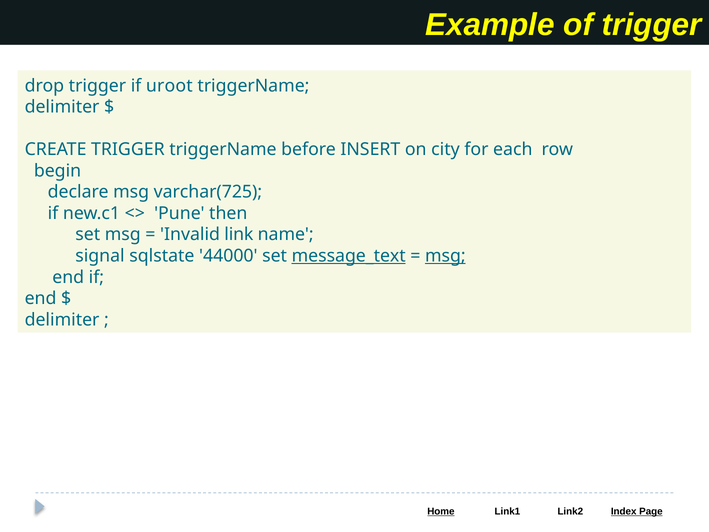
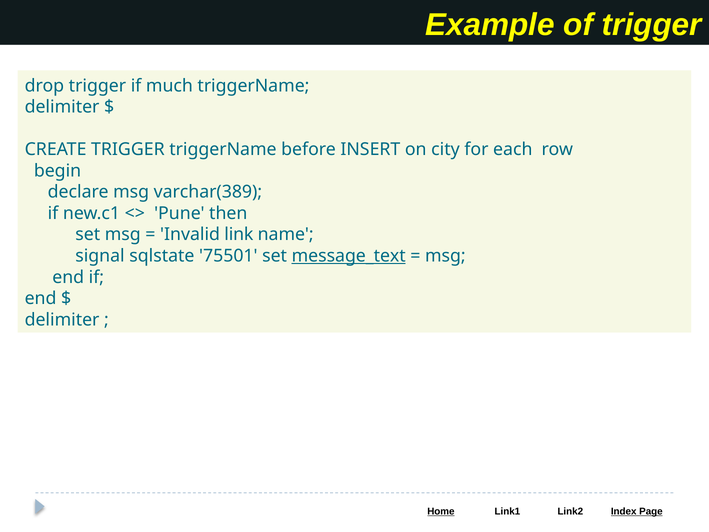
uroot: uroot -> much
varchar(725: varchar(725 -> varchar(389
44000: 44000 -> 75501
msg at (445, 256) underline: present -> none
